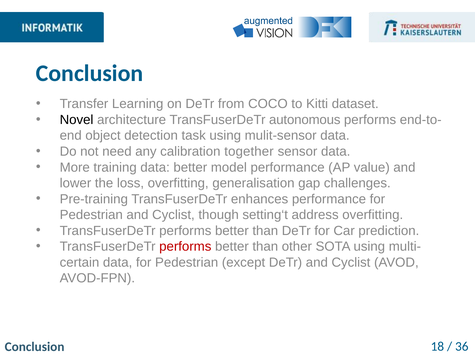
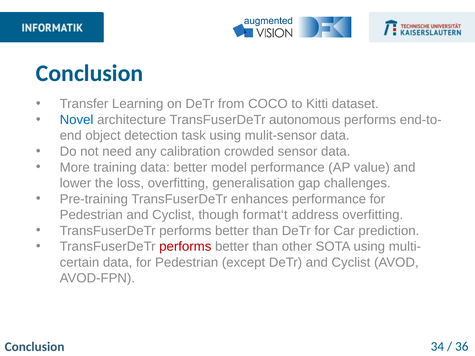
Novel colour: black -> blue
together: together -> crowded
setting‘t: setting‘t -> format‘t
18: 18 -> 34
